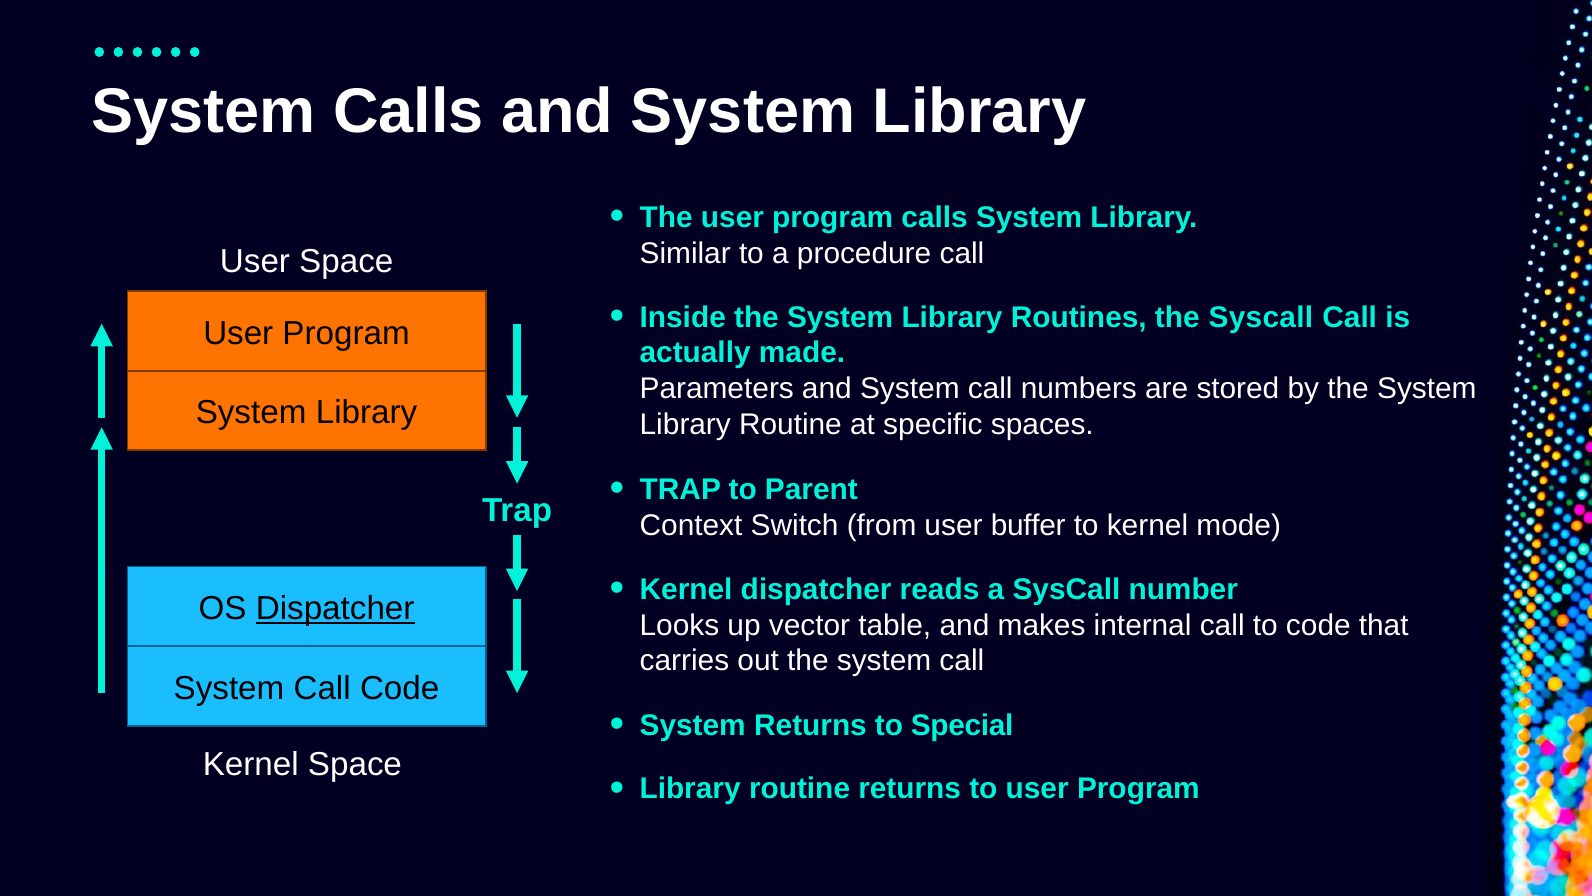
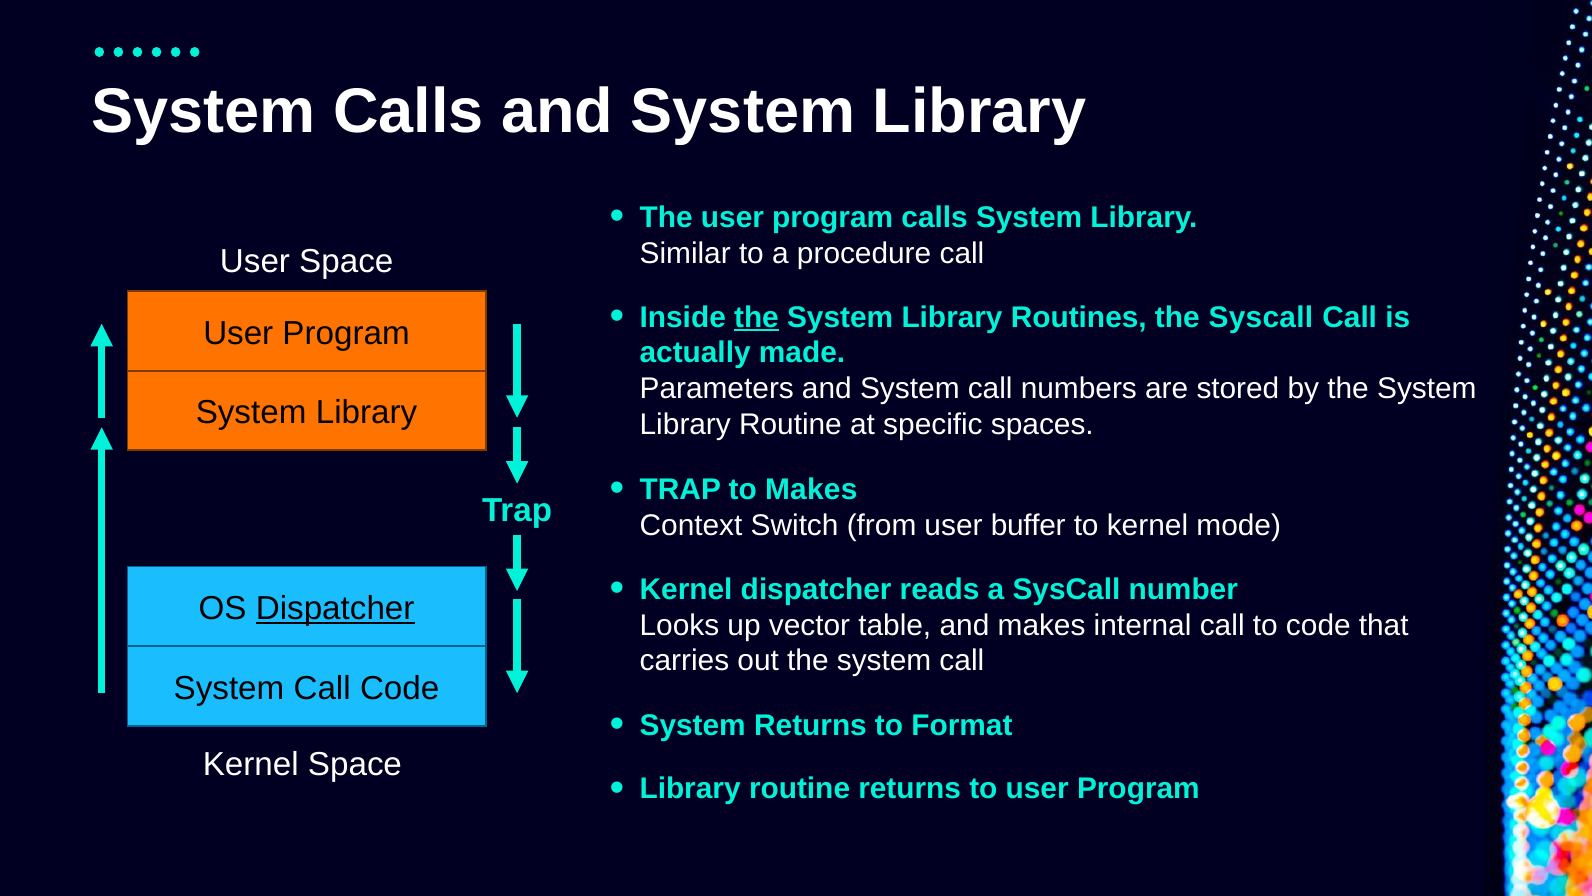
the at (756, 317) underline: none -> present
to Parent: Parent -> Makes
Special: Special -> Format
